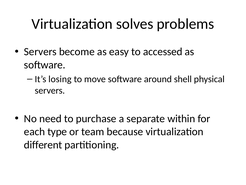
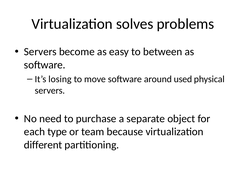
accessed: accessed -> between
shell: shell -> used
within: within -> object
